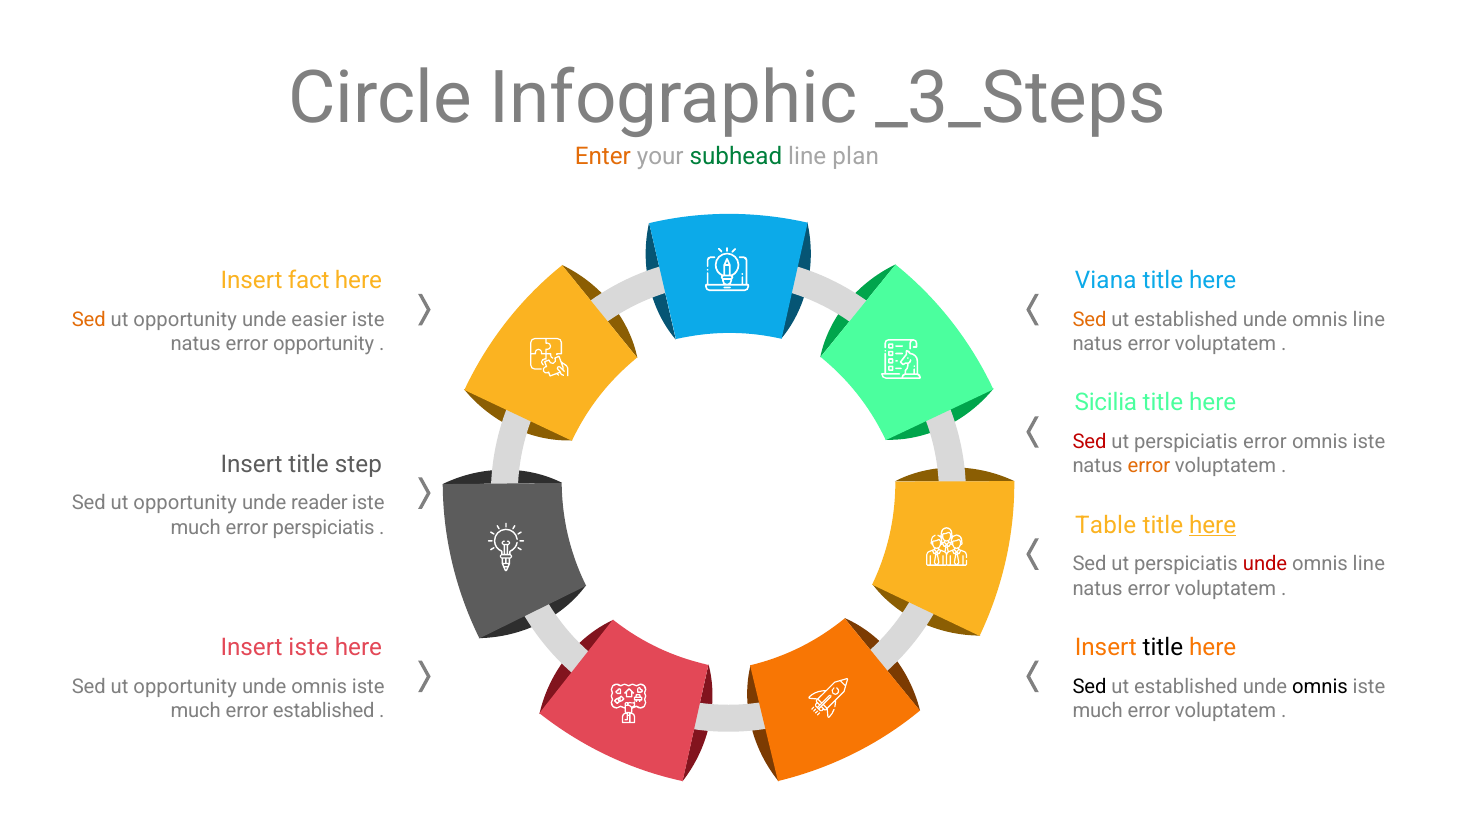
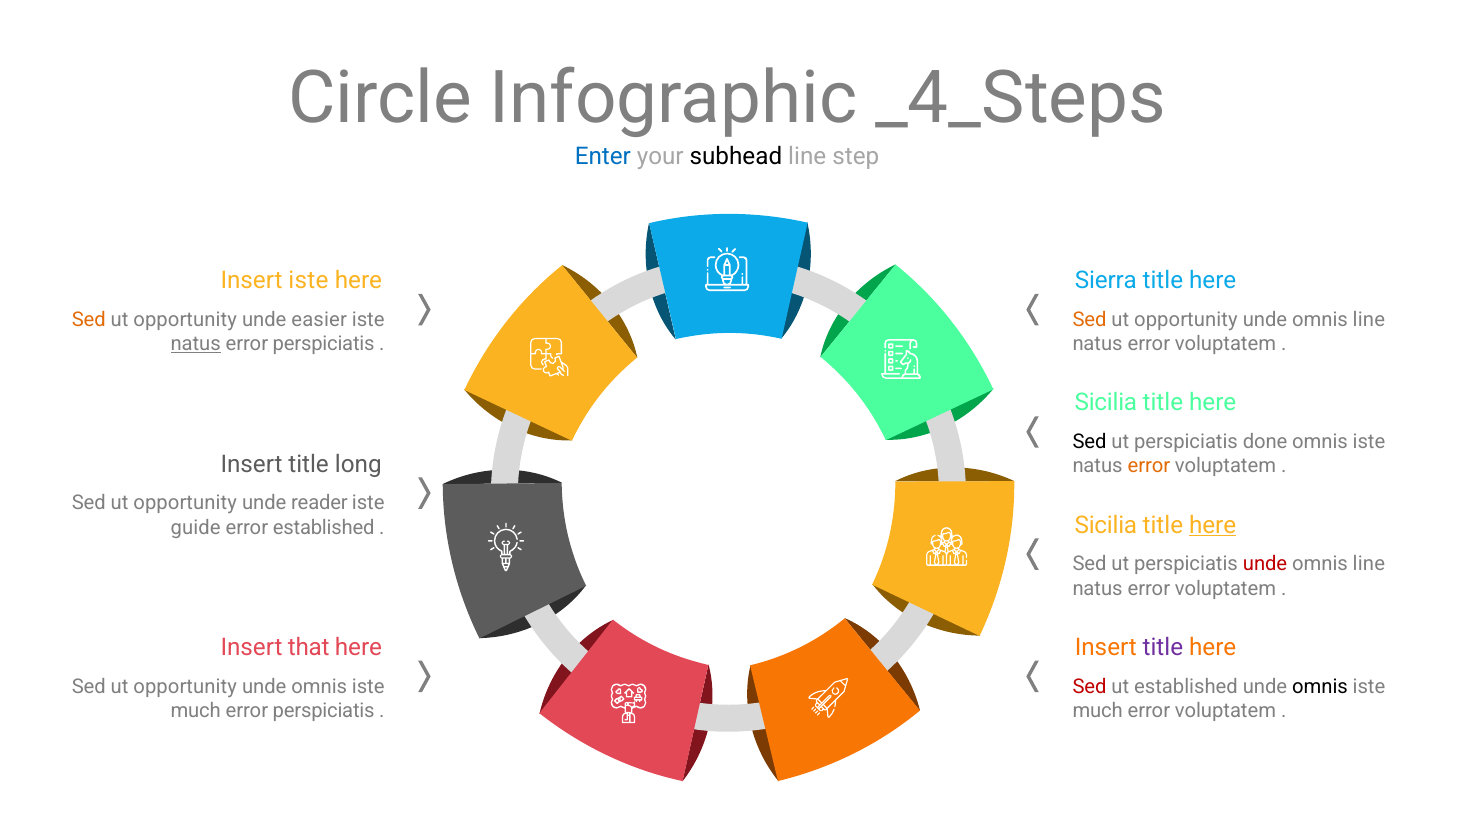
_3_Steps: _3_Steps -> _4_Steps
Enter colour: orange -> blue
subhead colour: green -> black
plan: plan -> step
Insert fact: fact -> iste
Viana: Viana -> Sierra
established at (1186, 320): established -> opportunity
natus at (196, 344) underline: none -> present
opportunity at (324, 344): opportunity -> perspiciatis
Sed at (1090, 442) colour: red -> black
perspiciatis error: error -> done
step: step -> long
Table at (1106, 525): Table -> Sicilia
much at (196, 527): much -> guide
error perspiciatis: perspiciatis -> established
Insert iste: iste -> that
title at (1163, 647) colour: black -> purple
Sed at (1090, 686) colour: black -> red
established at (324, 710): established -> perspiciatis
